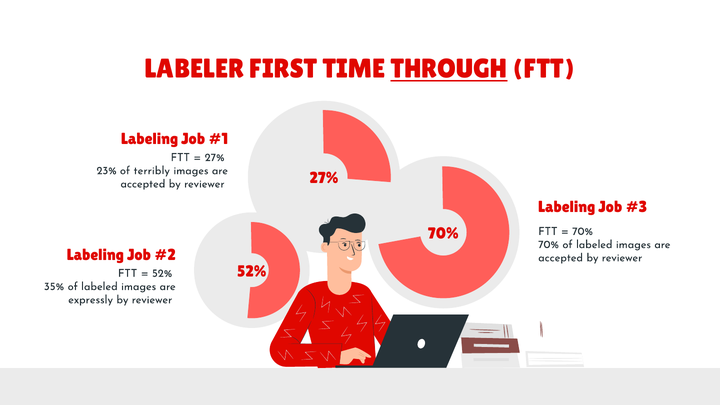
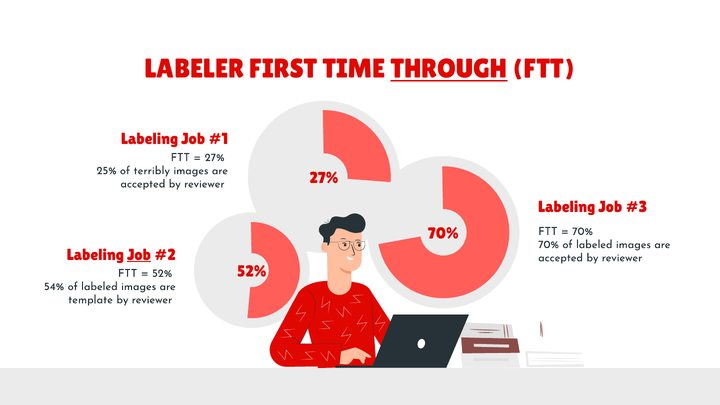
23%: 23% -> 25%
Job at (139, 255) underline: none -> present
35%: 35% -> 54%
expressly: expressly -> template
